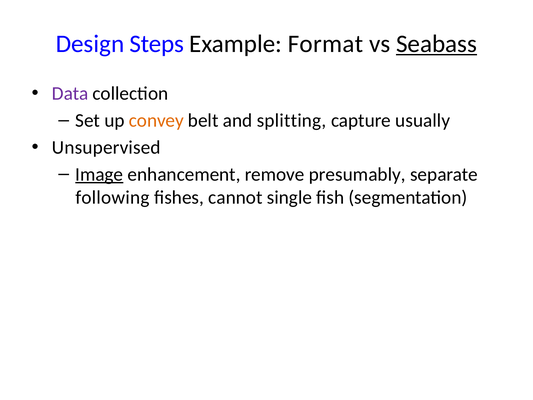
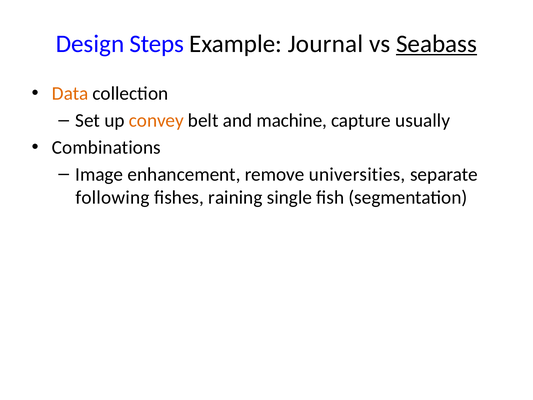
Format: Format -> Journal
Data colour: purple -> orange
splitting: splitting -> machine
Unsupervised: Unsupervised -> Combinations
Image underline: present -> none
presumably: presumably -> universities
cannot: cannot -> raining
